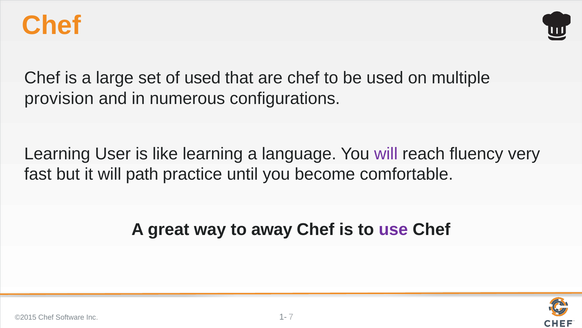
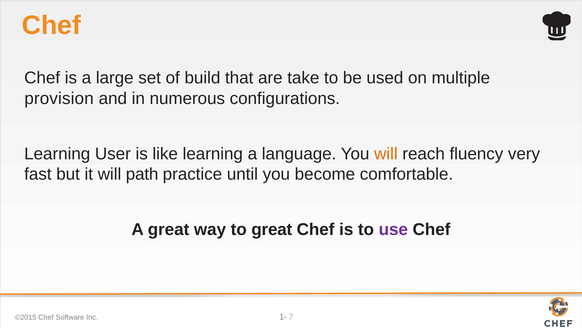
of used: used -> build
are chef: chef -> take
will at (386, 154) colour: purple -> orange
to away: away -> great
